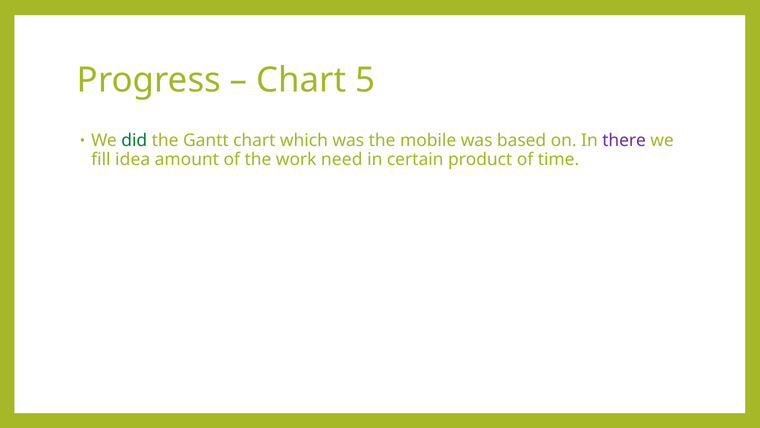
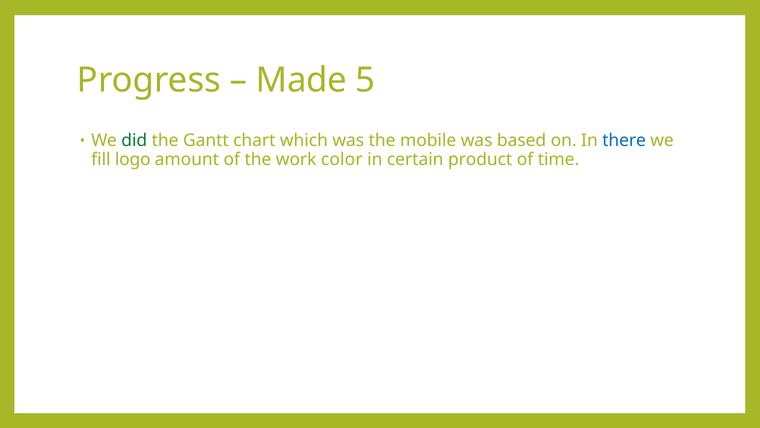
Chart at (301, 80): Chart -> Made
there colour: purple -> blue
idea: idea -> logo
need: need -> color
